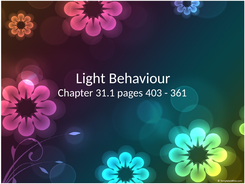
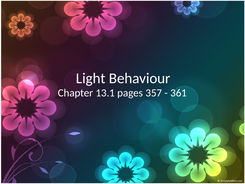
31.1: 31.1 -> 13.1
403: 403 -> 357
